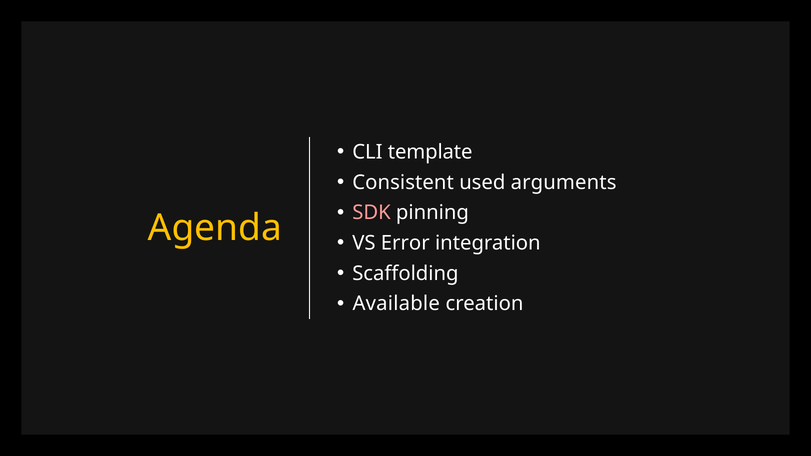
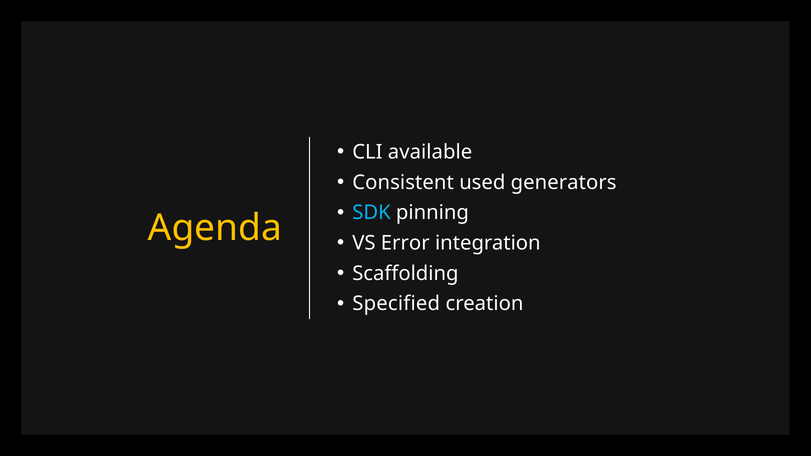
template: template -> available
arguments: arguments -> generators
SDK colour: pink -> light blue
Available: Available -> Specified
